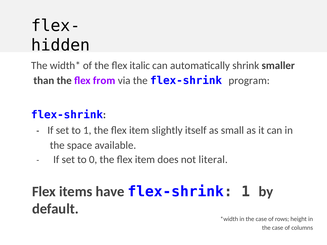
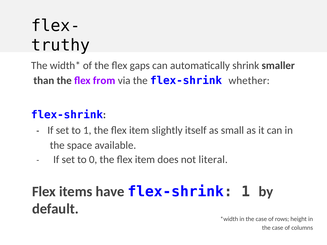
hidden: hidden -> truthy
italic: italic -> gaps
program: program -> whether
